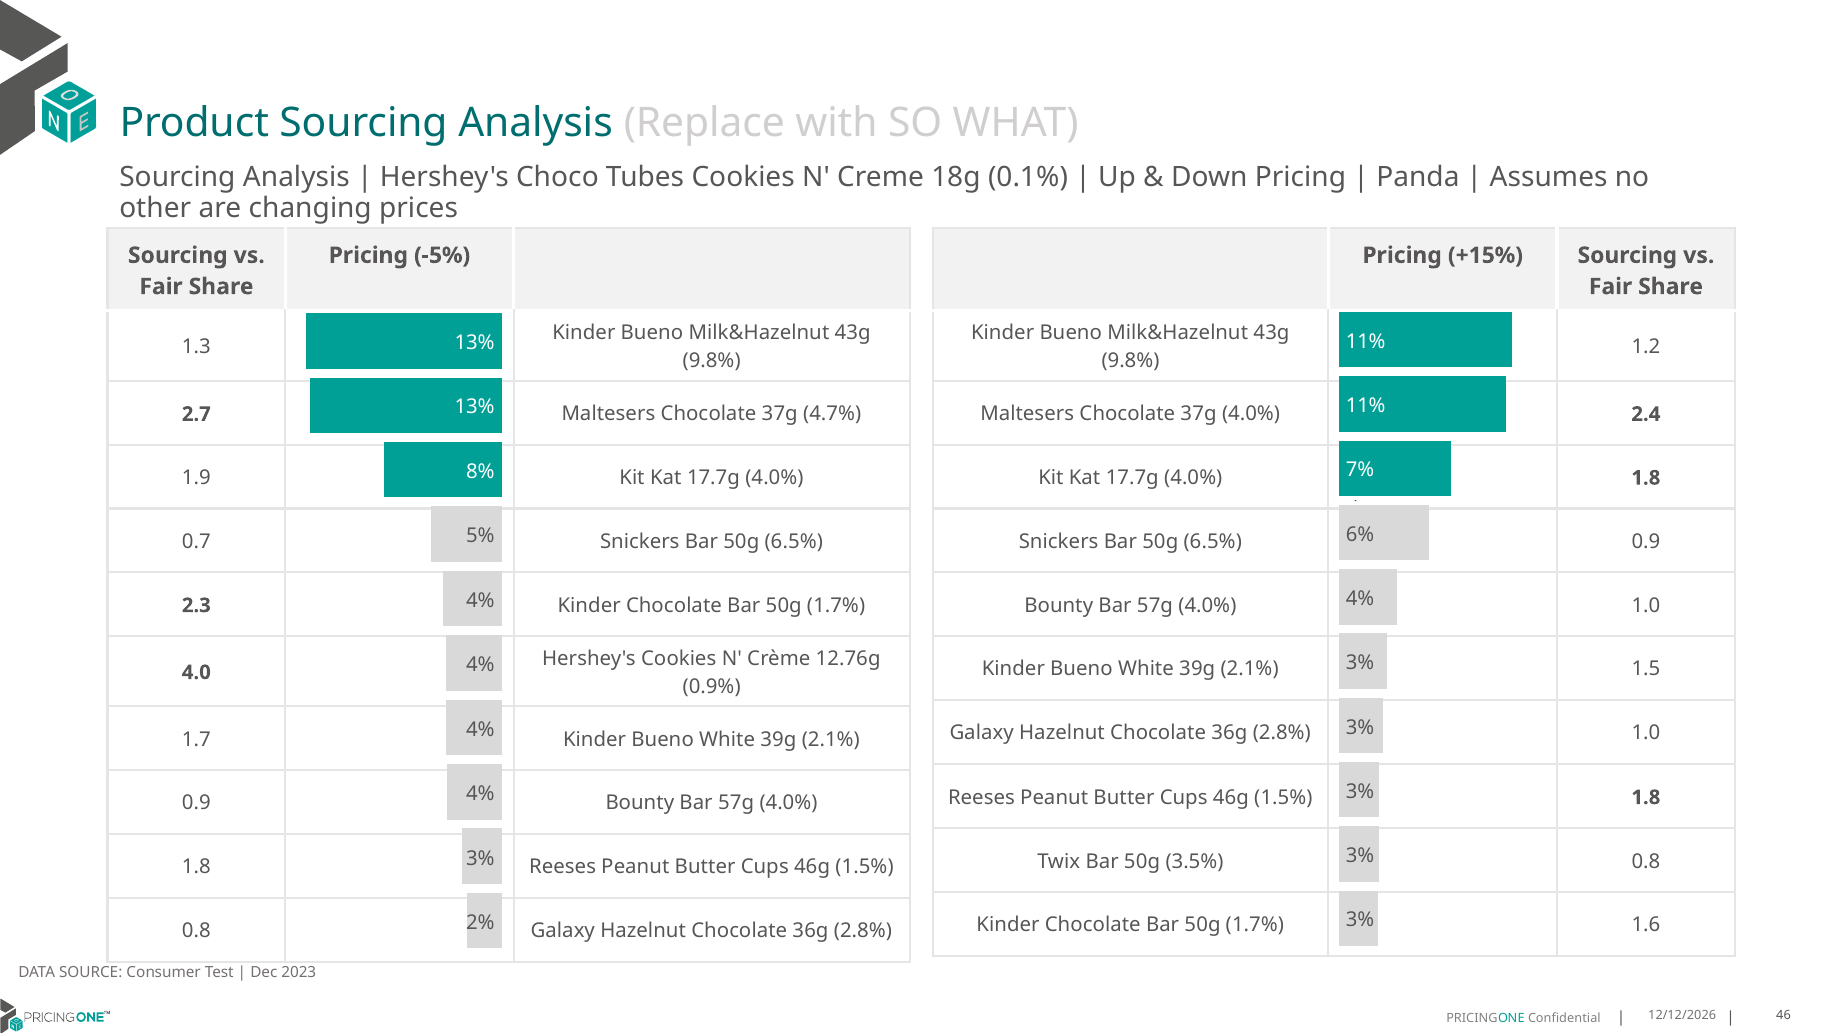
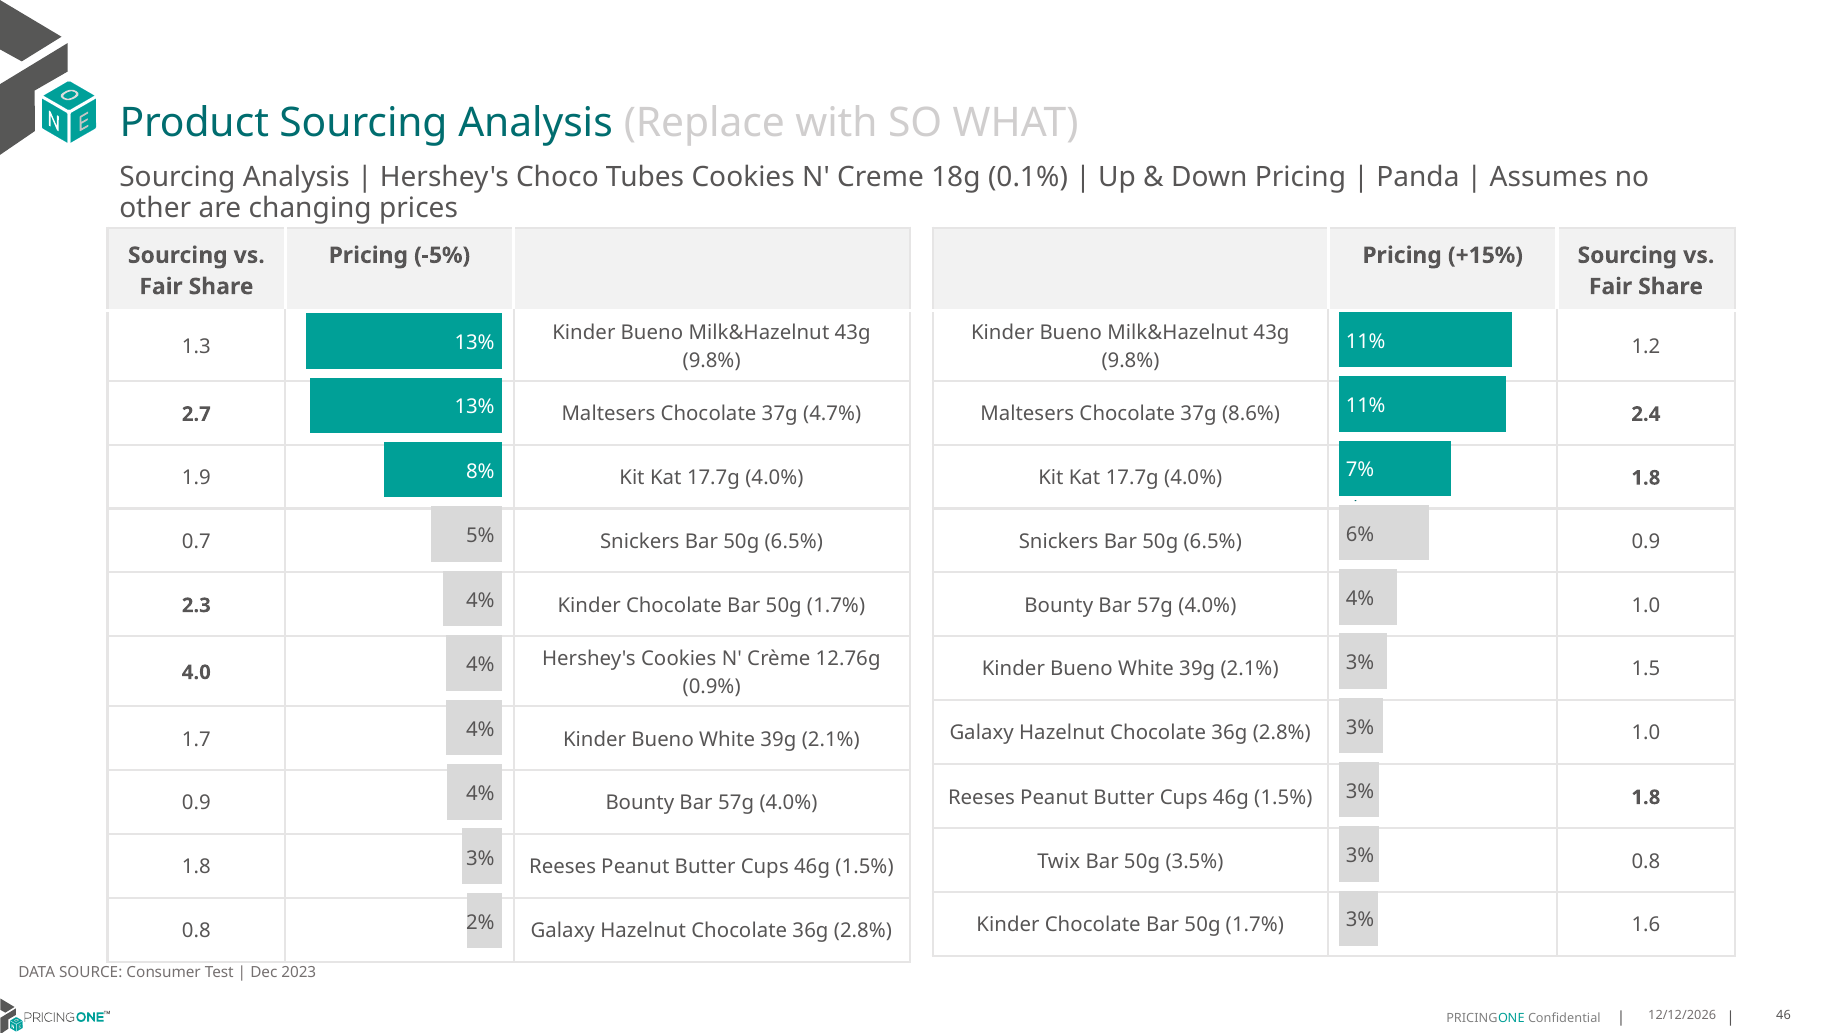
37g 4.0%: 4.0% -> 8.6%
